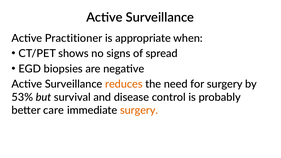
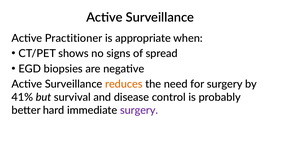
53%: 53% -> 41%
care: care -> hard
surgery at (139, 110) colour: orange -> purple
